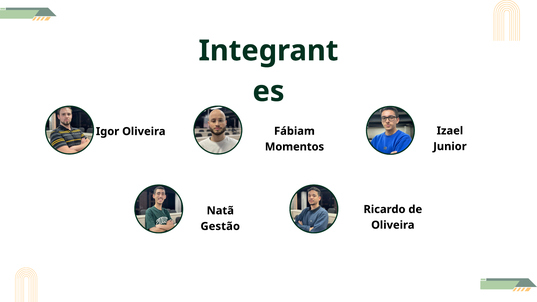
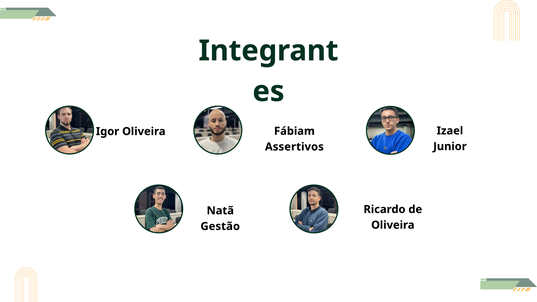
Momentos: Momentos -> Assertivos
